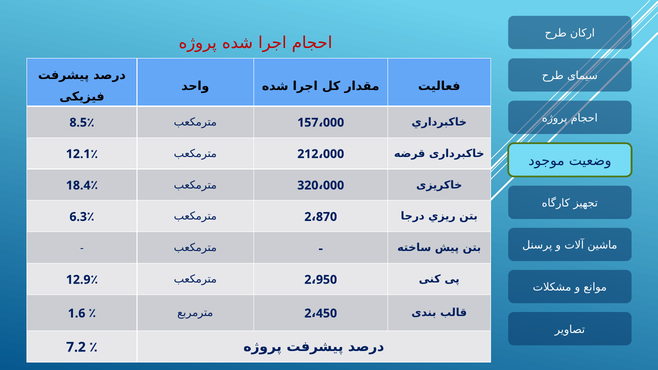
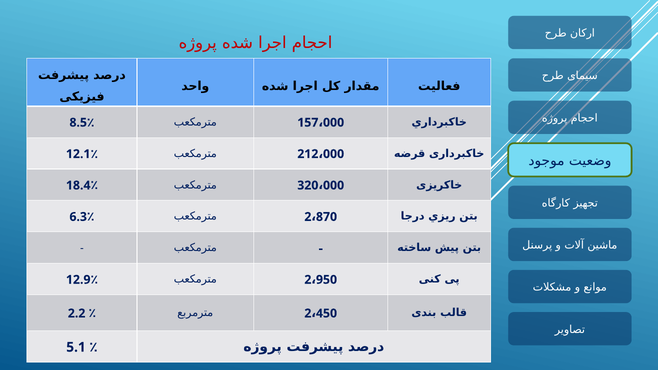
1.6: 1.6 -> 2.2
7.2: 7.2 -> 5.1
